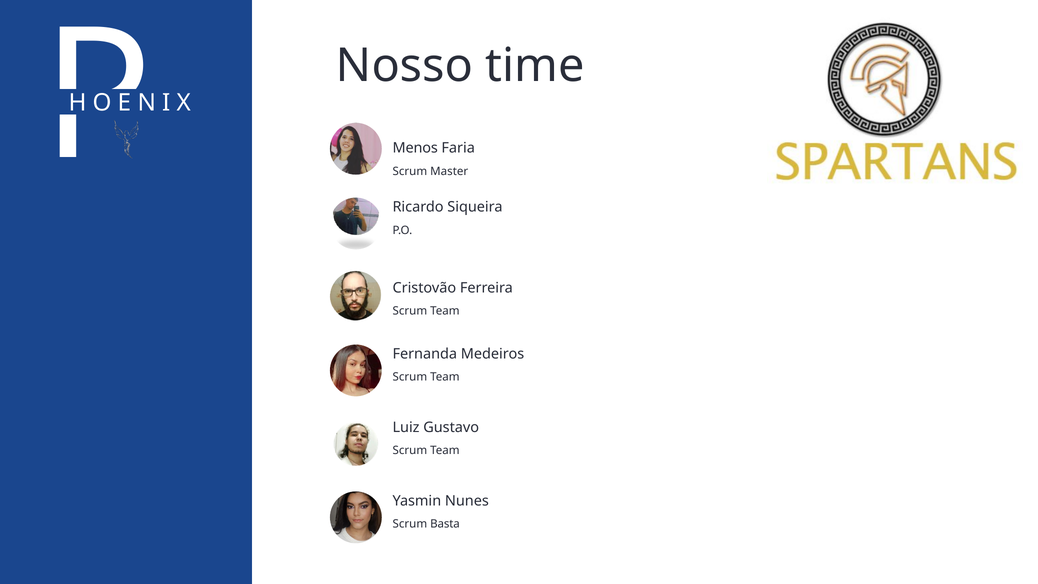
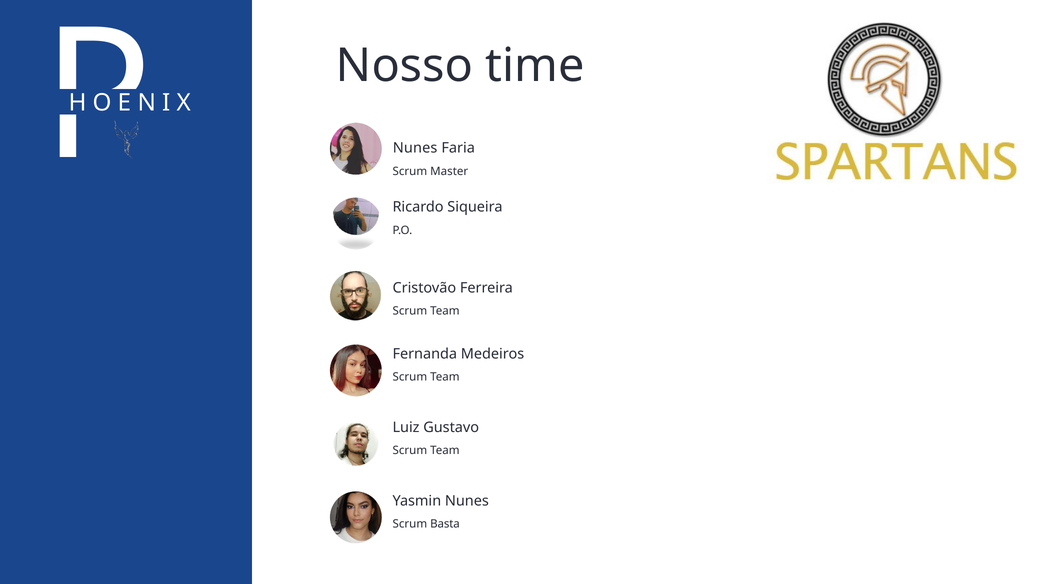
Menos at (415, 148): Menos -> Nunes
